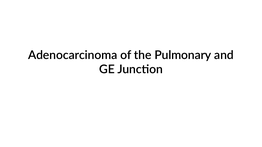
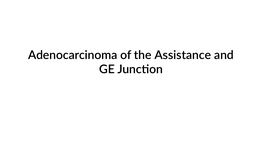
Pulmonary: Pulmonary -> Assistance
